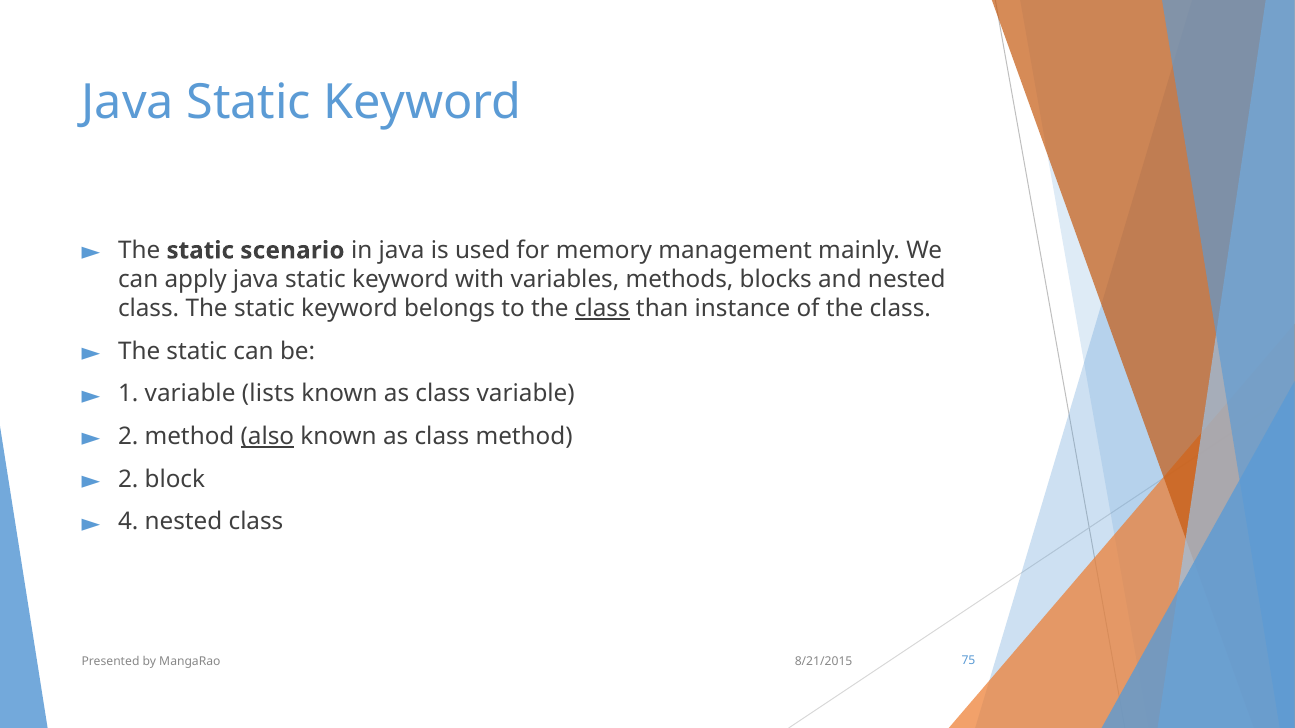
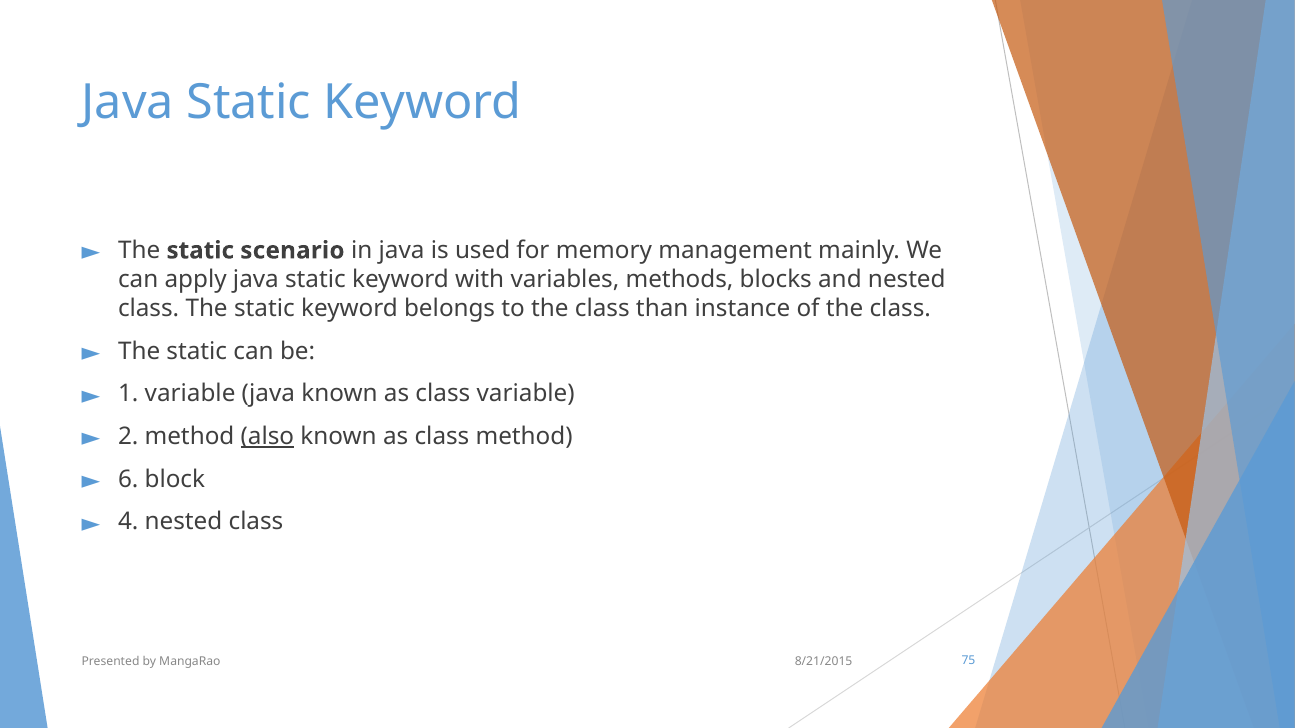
class at (602, 309) underline: present -> none
variable lists: lists -> java
2 at (128, 479): 2 -> 6
